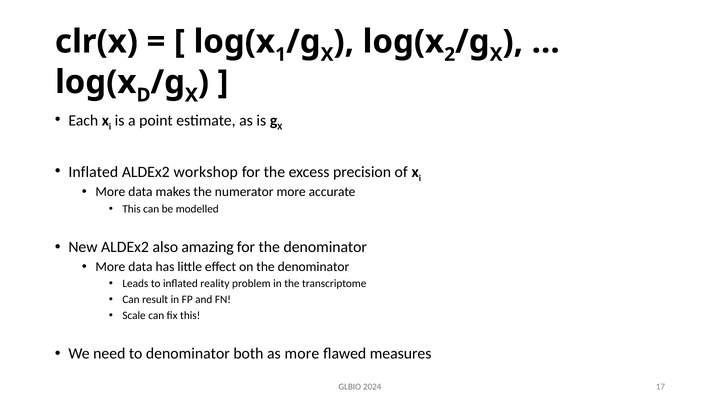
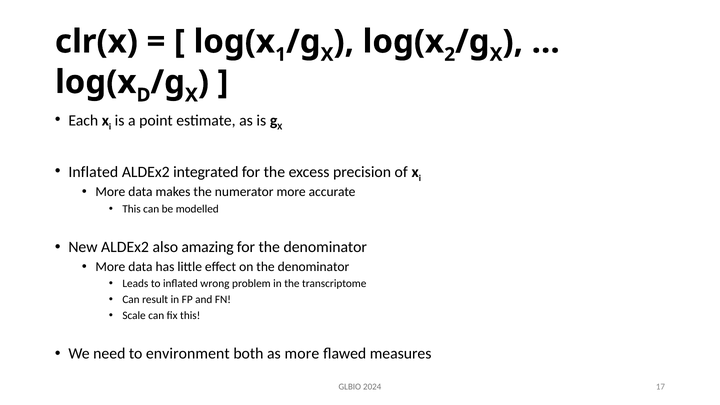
workshop: workshop -> integrated
reality: reality -> wrong
to denominator: denominator -> environment
